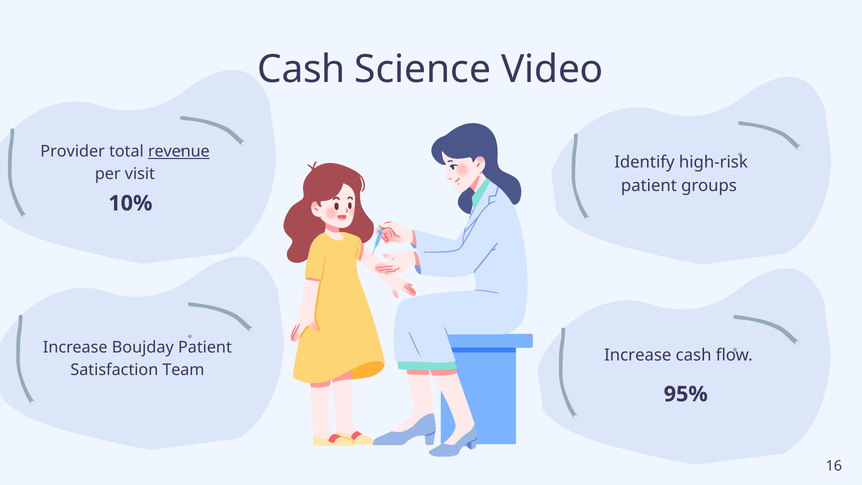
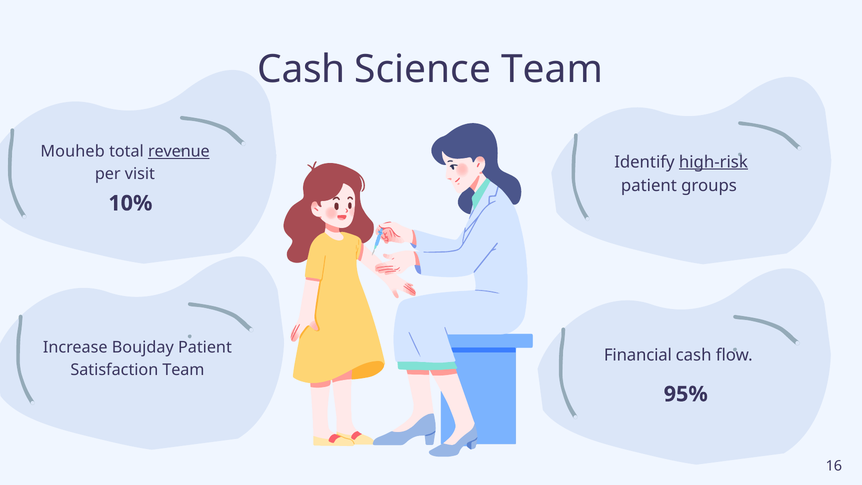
Science Video: Video -> Team
Provider: Provider -> Mouheb
high-risk underline: none -> present
Increase at (638, 355): Increase -> Financial
